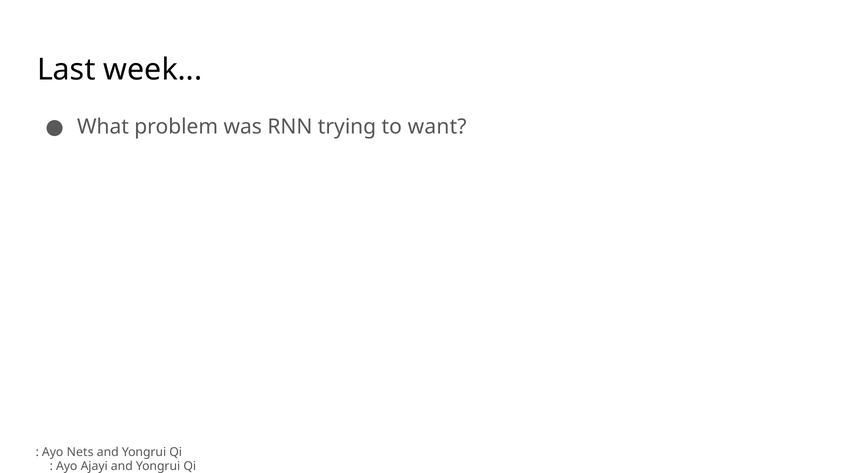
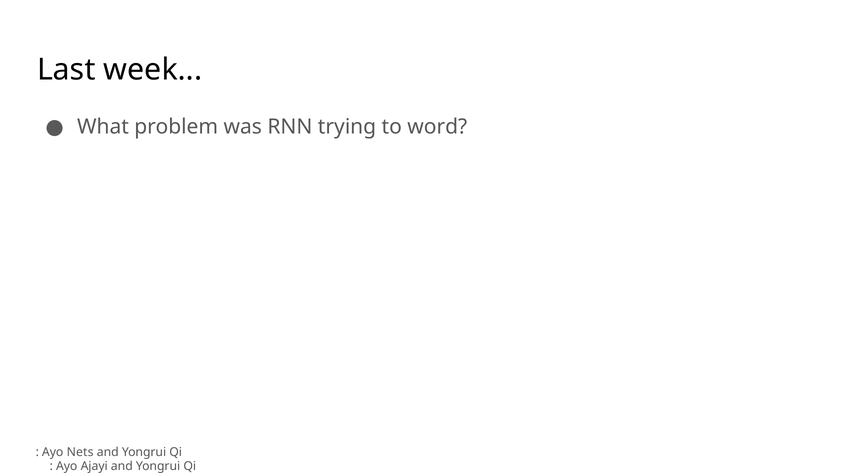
want: want -> word
